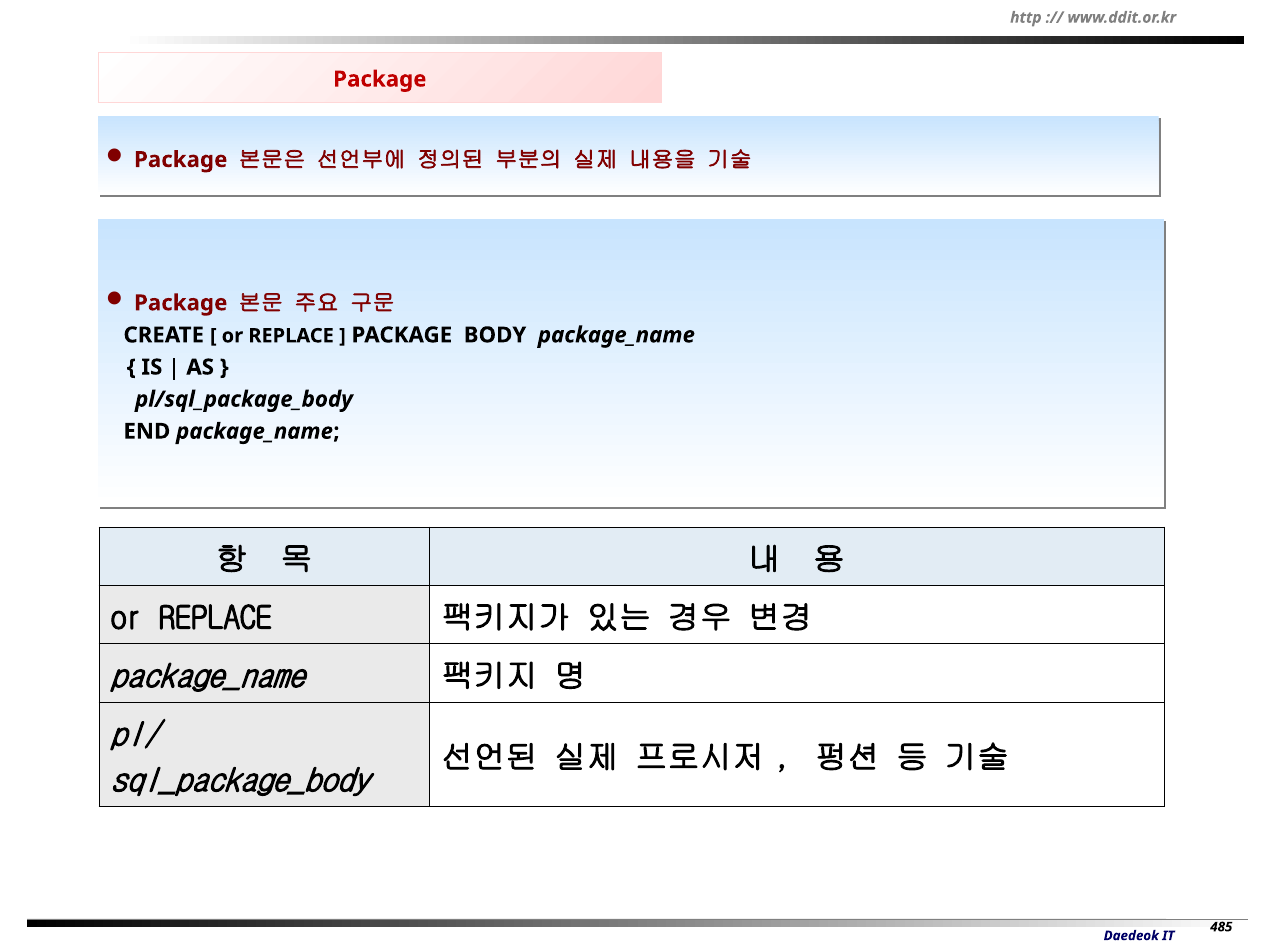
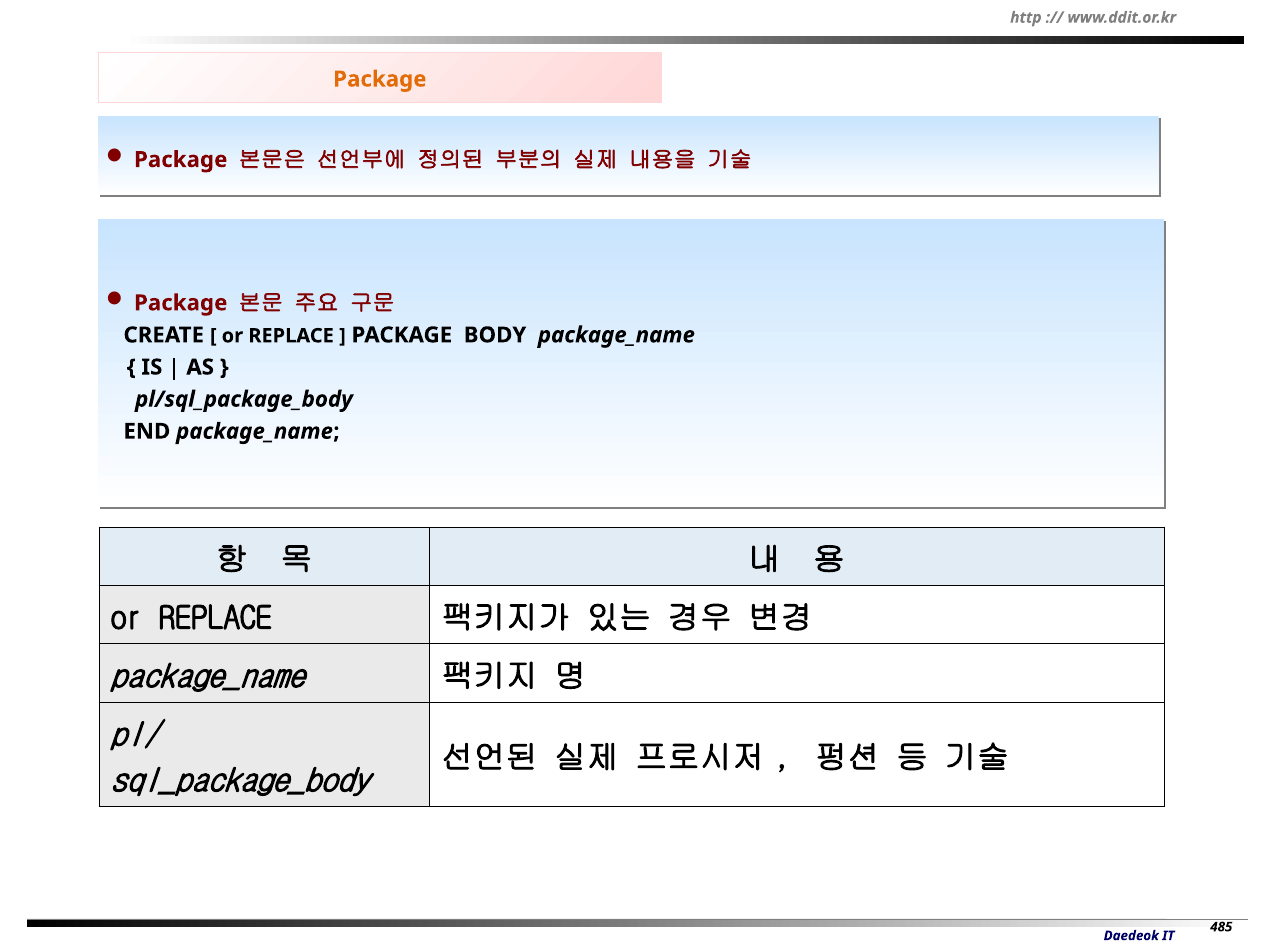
Package at (380, 79) colour: red -> orange
